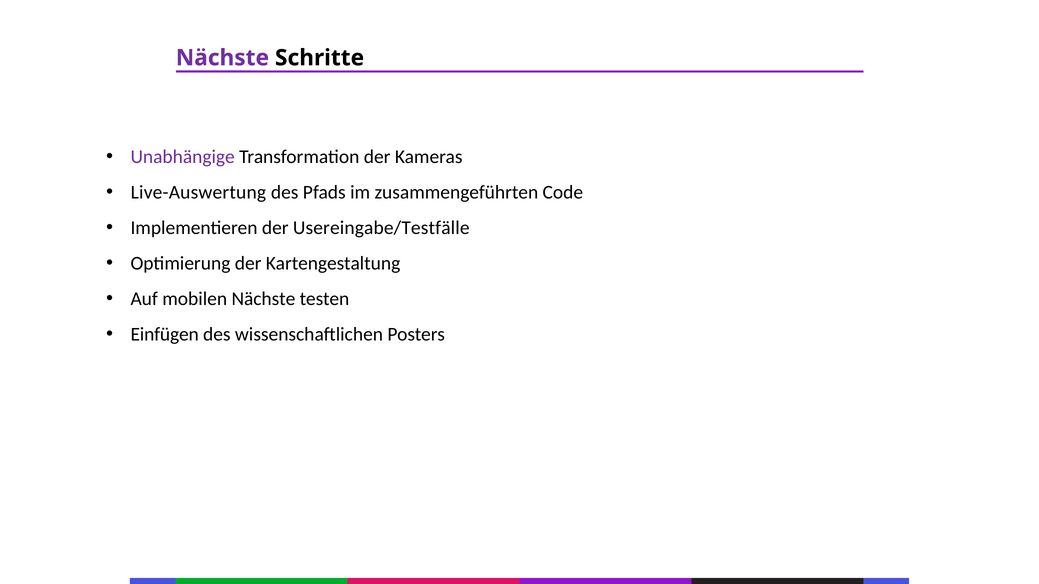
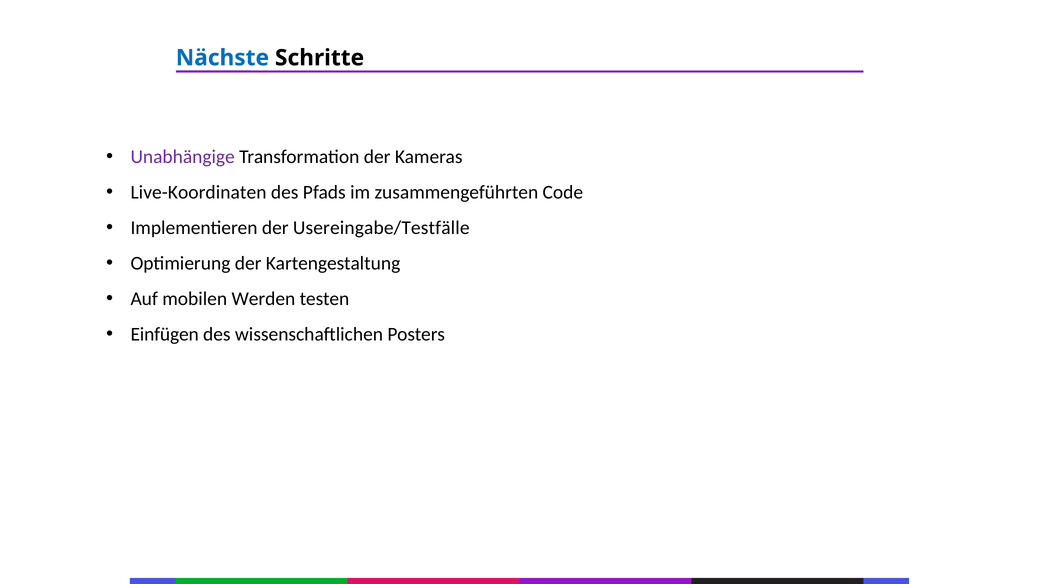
Nächste at (222, 58) colour: purple -> blue
Live-Auswertung: Live-Auswertung -> Live-Koordinaten
mobilen Nächste: Nächste -> Werden
